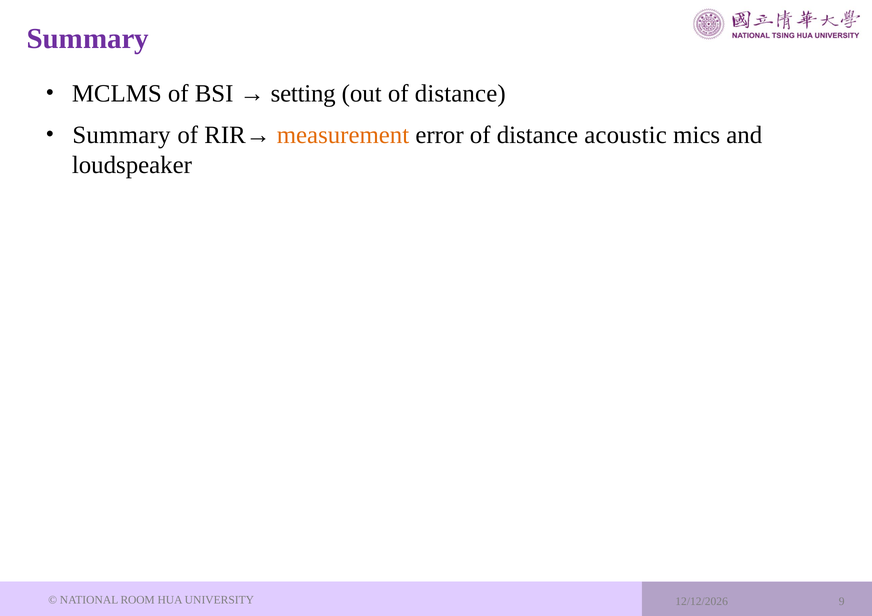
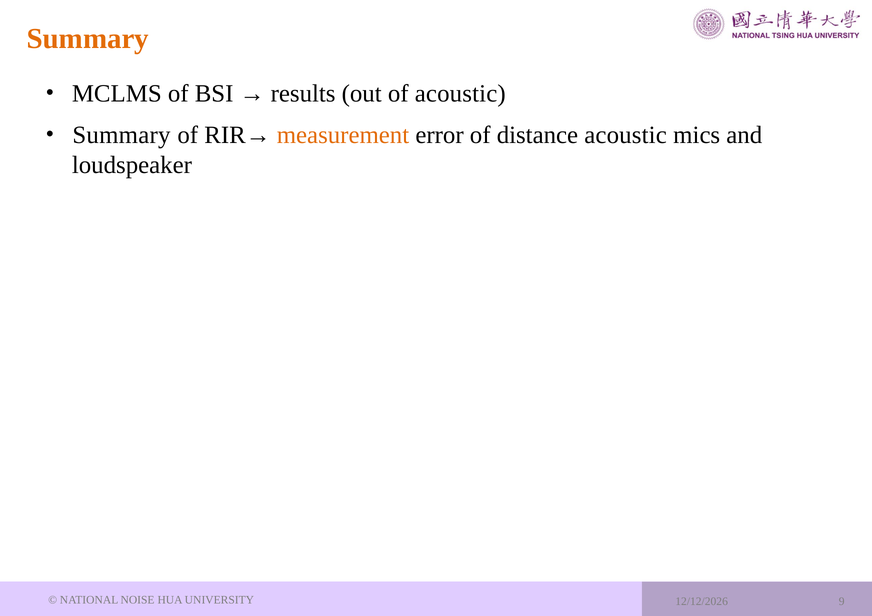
Summary at (88, 39) colour: purple -> orange
setting: setting -> results
out of distance: distance -> acoustic
ROOM: ROOM -> NOISE
